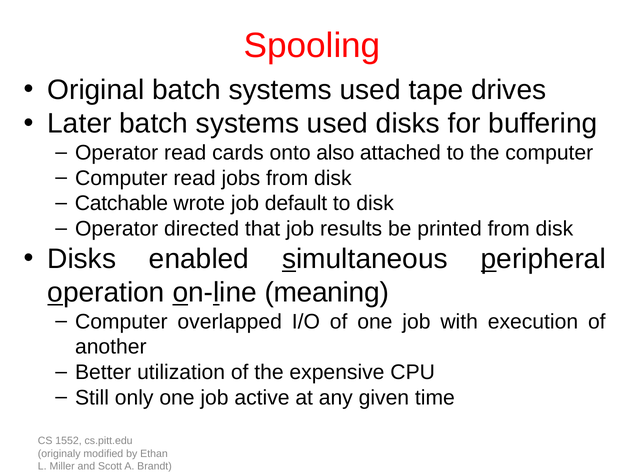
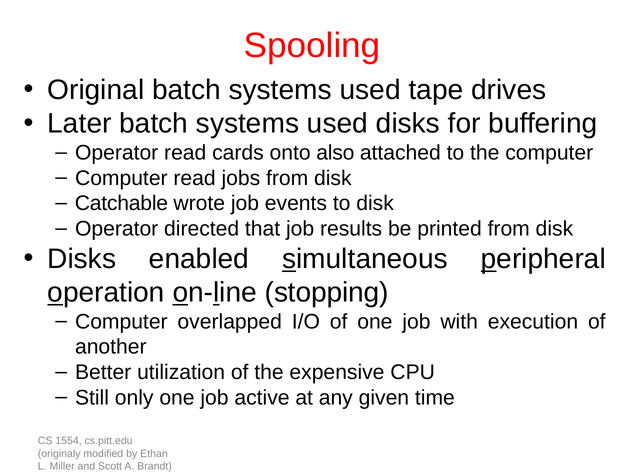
default: default -> events
meaning: meaning -> stopping
1552: 1552 -> 1554
